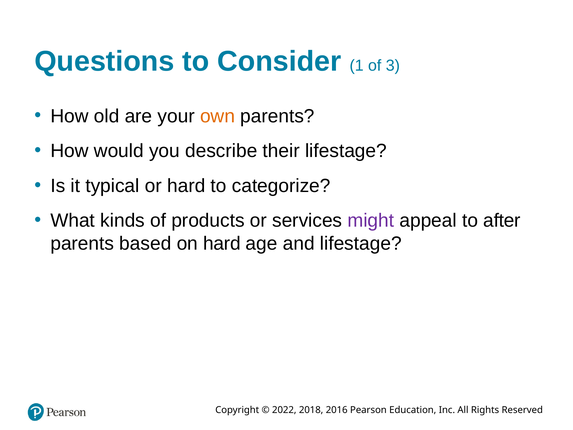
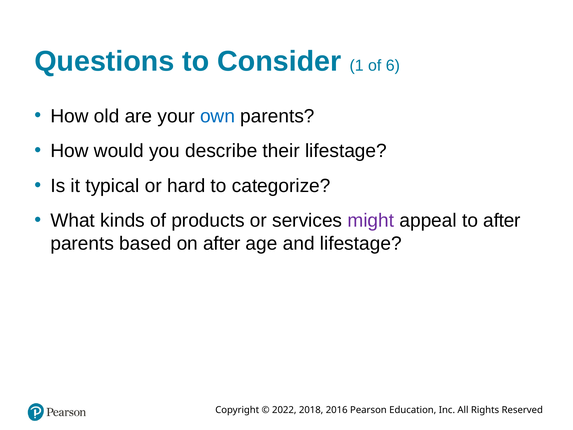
3: 3 -> 6
own colour: orange -> blue
on hard: hard -> after
